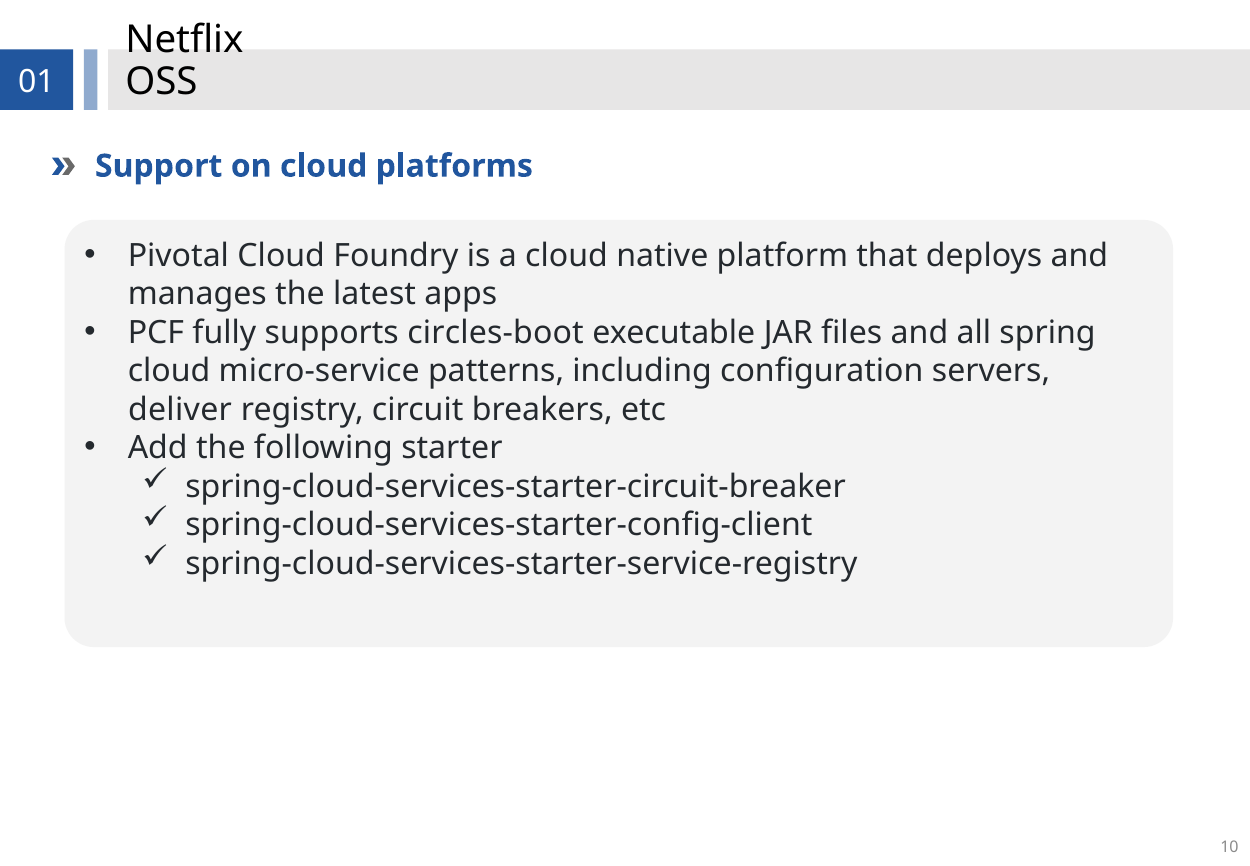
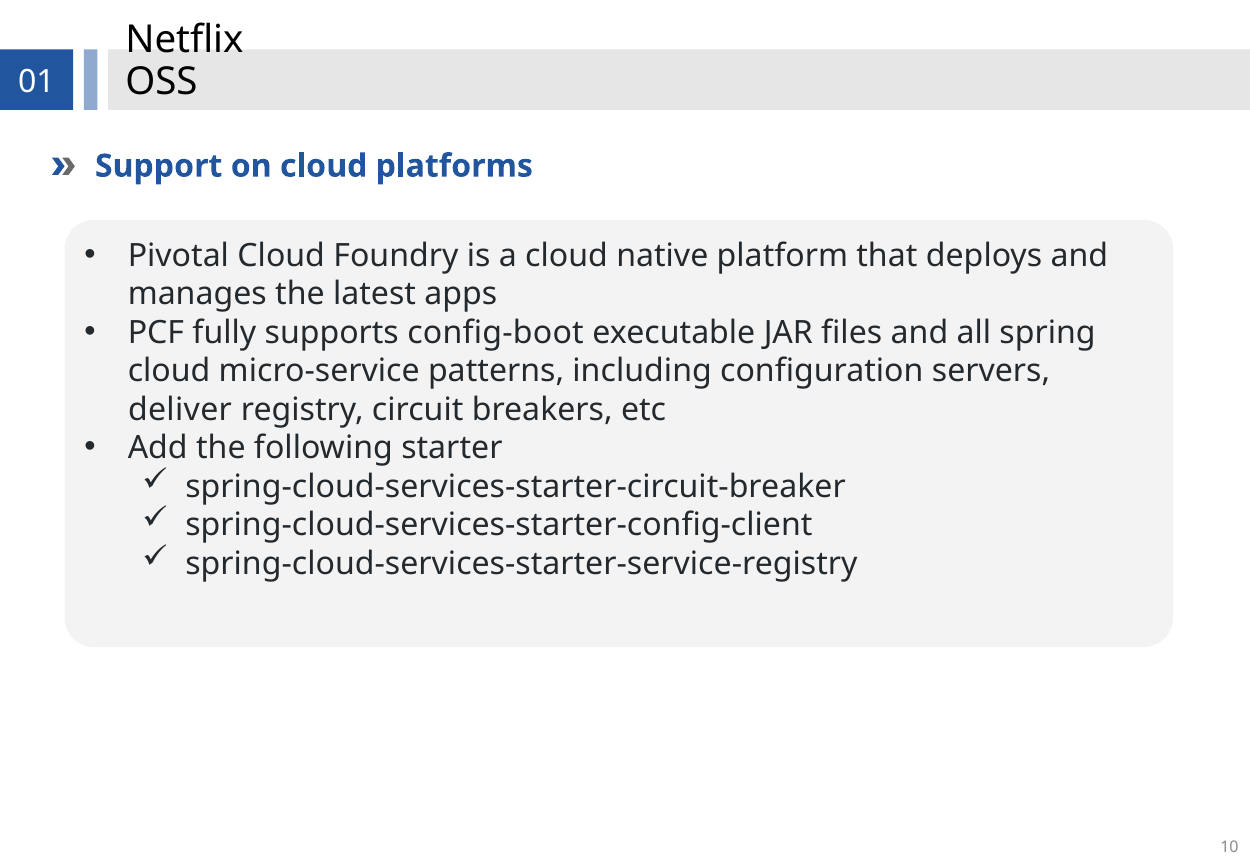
circles-boot: circles-boot -> config-boot
